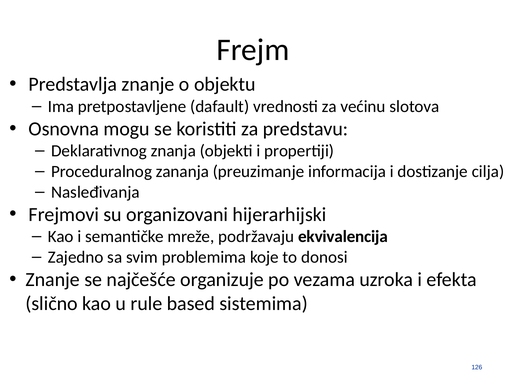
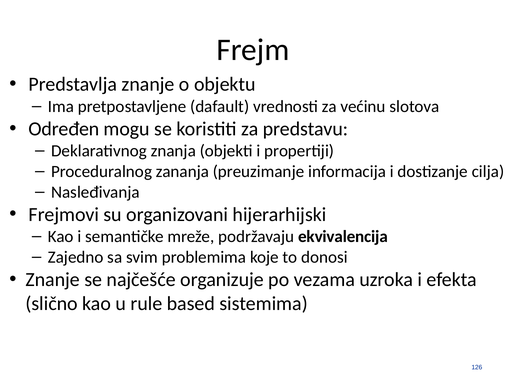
Osnovna: Osnovna -> Određen
